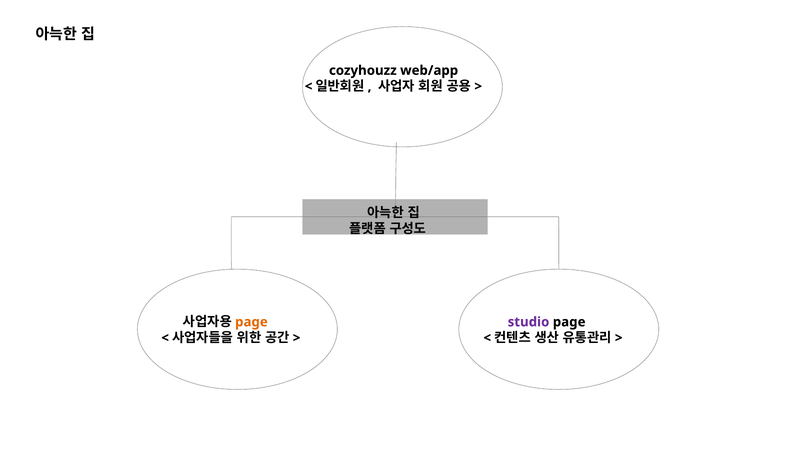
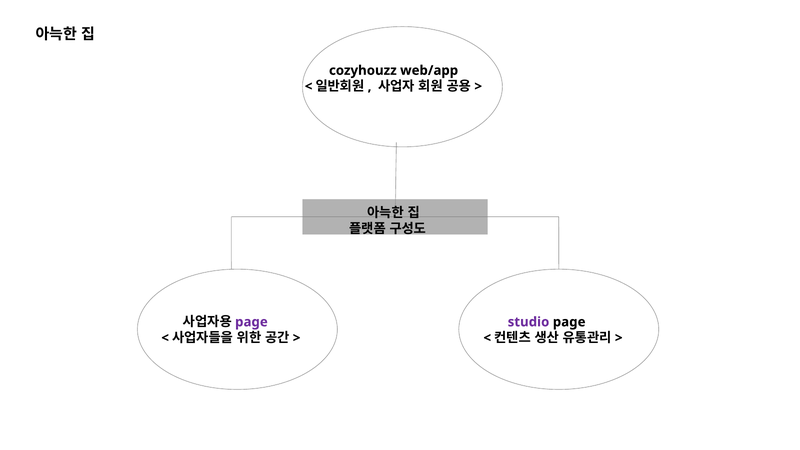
page at (251, 322) colour: orange -> purple
